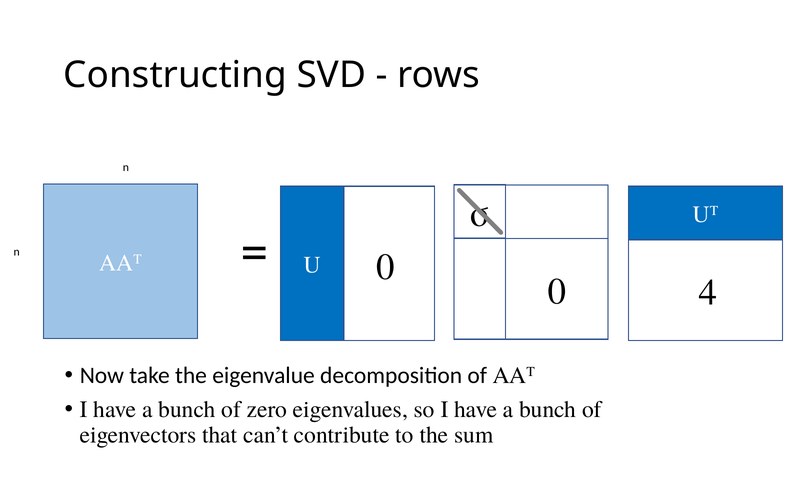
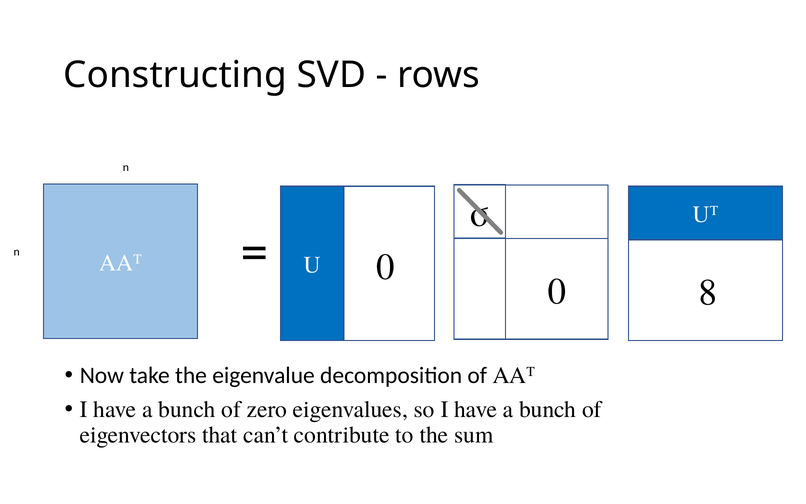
4: 4 -> 8
